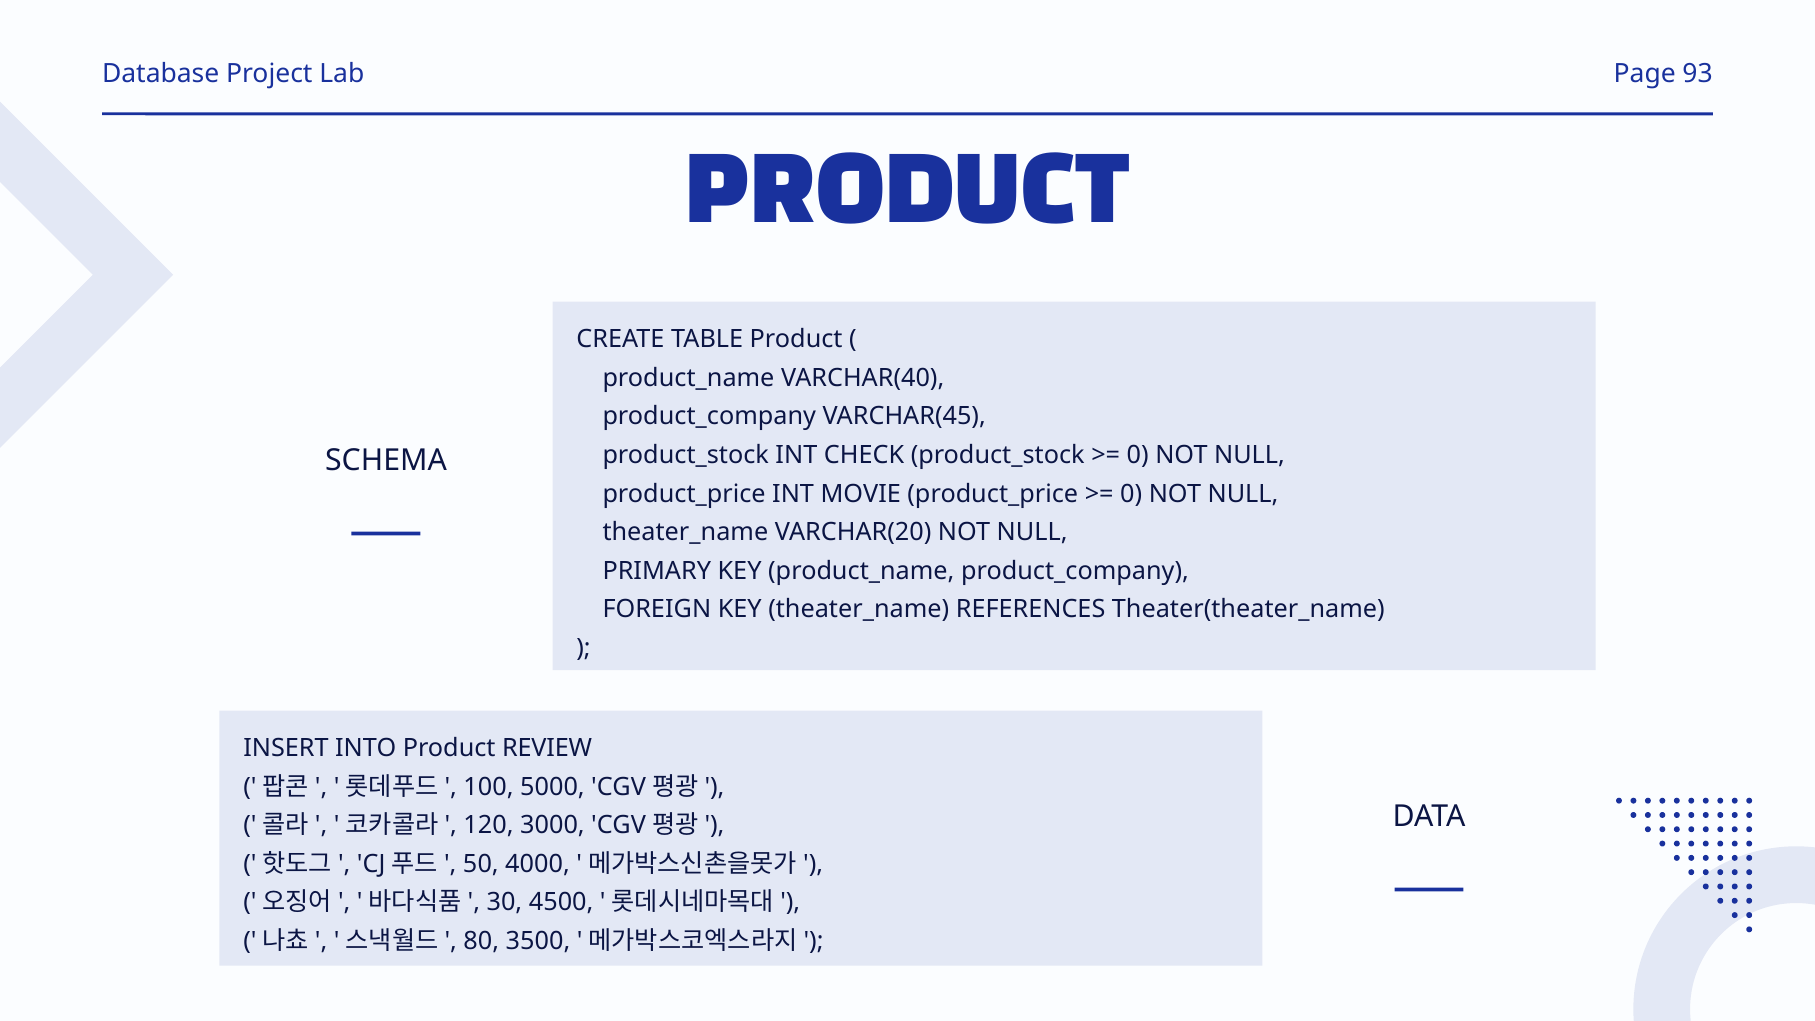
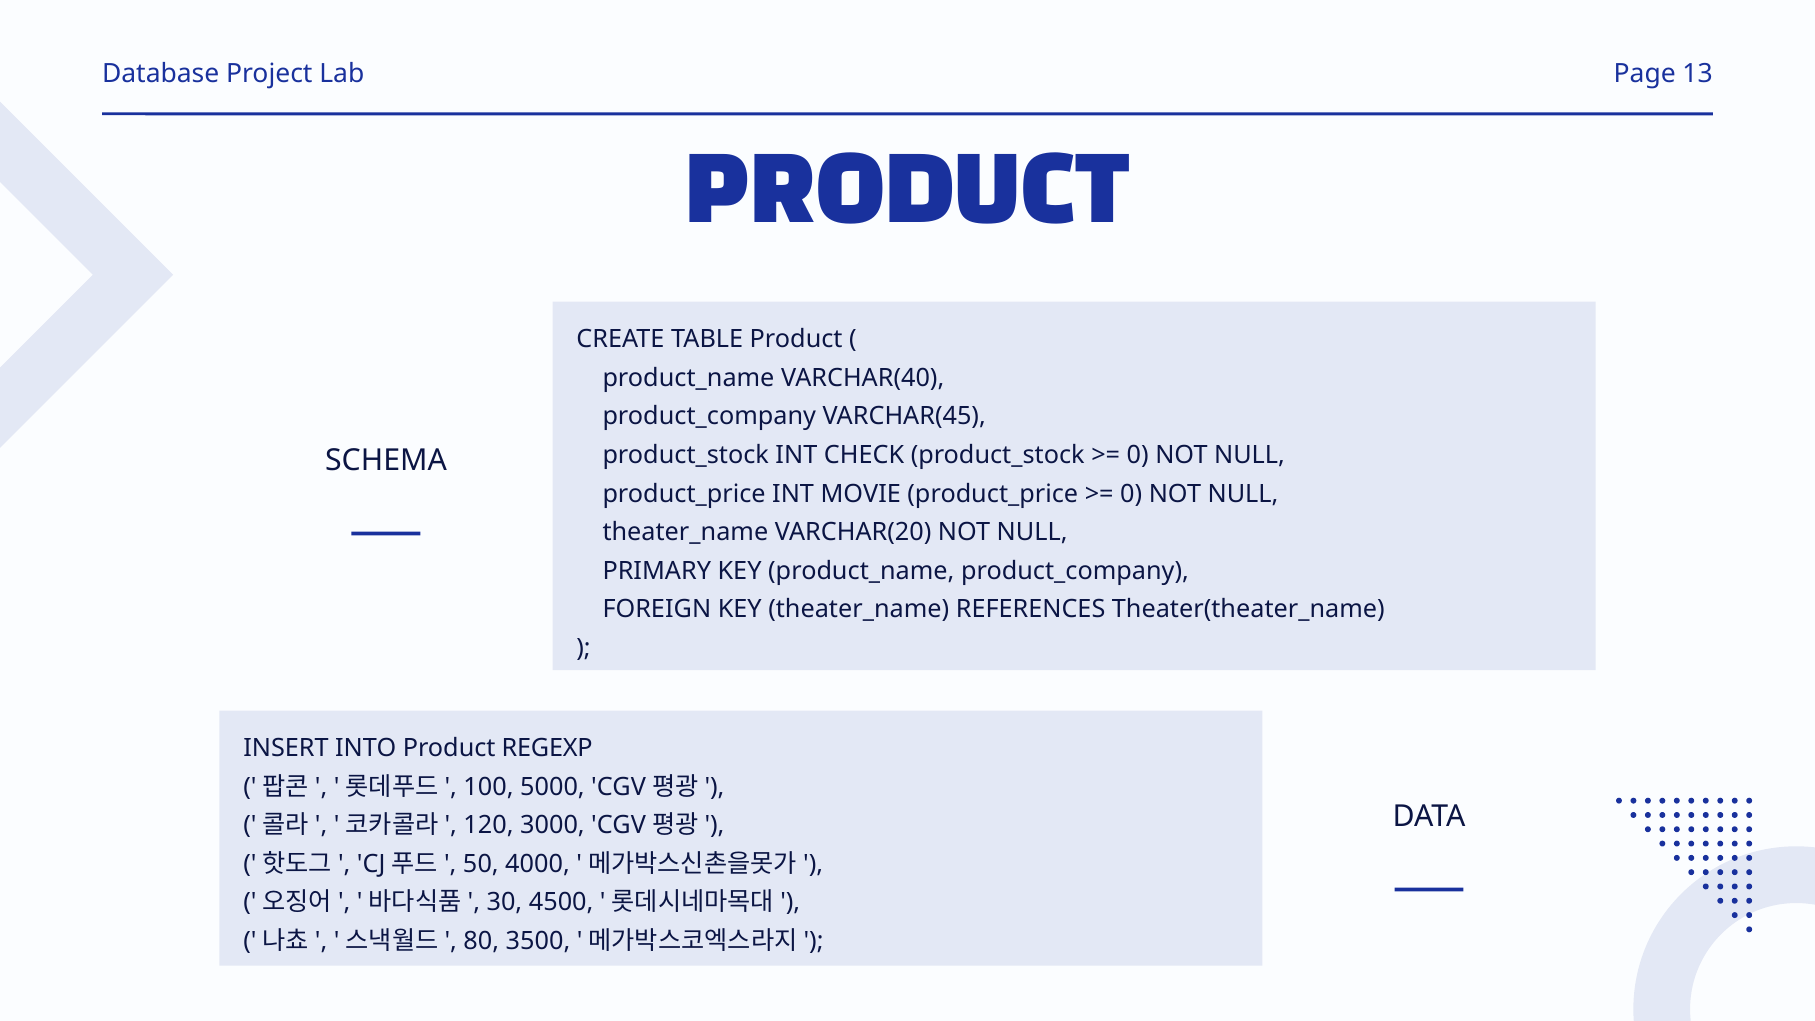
93: 93 -> 13
REVIEW: REVIEW -> REGEXP
